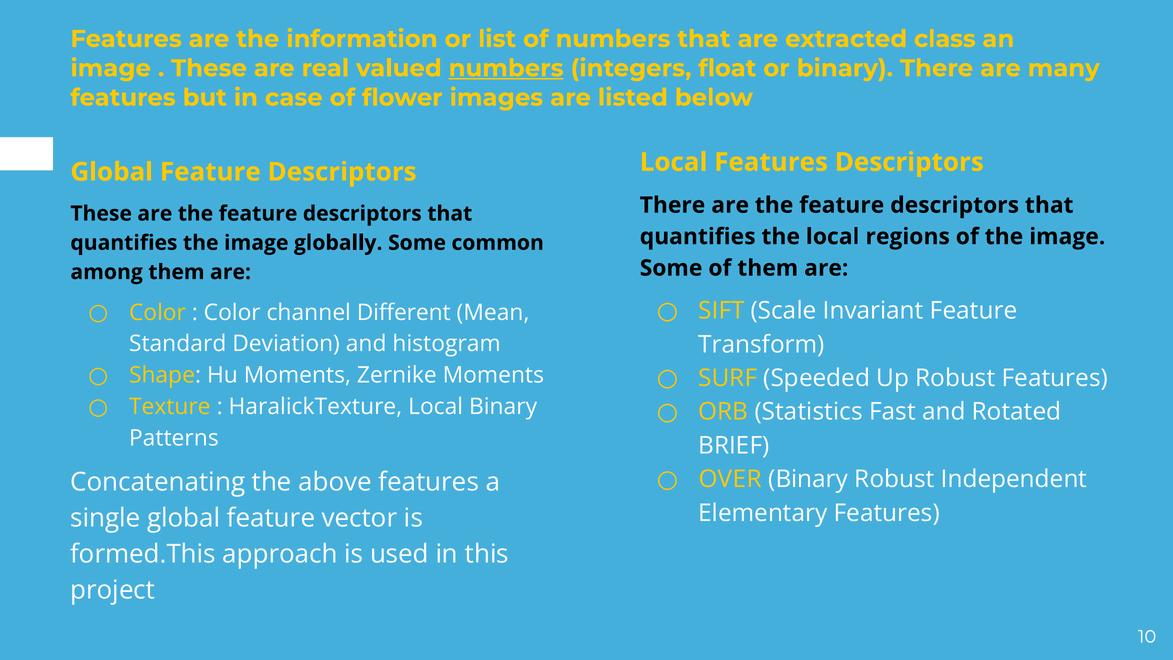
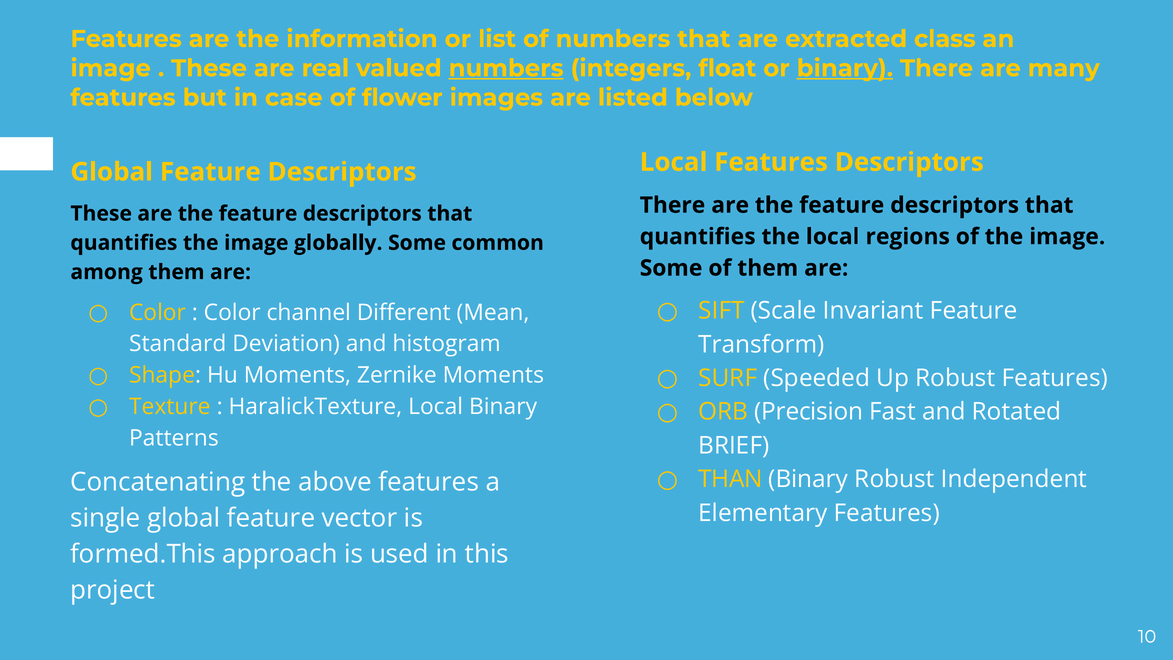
binary at (845, 68) underline: none -> present
Statistics: Statistics -> Precision
OVER: OVER -> THAN
